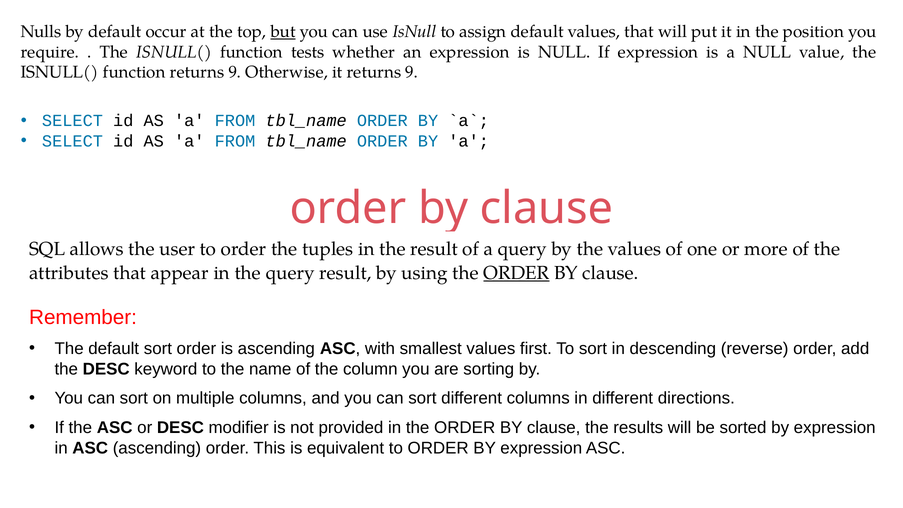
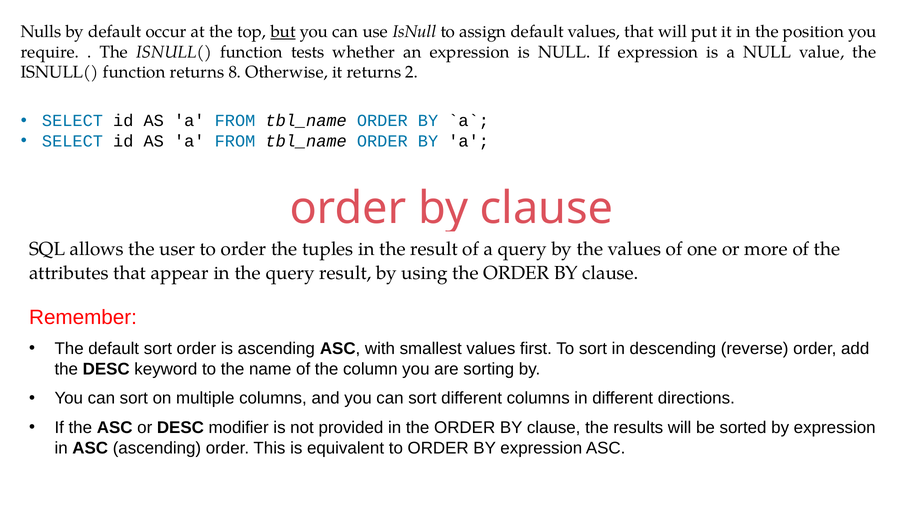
function returns 9: 9 -> 8
it returns 9: 9 -> 2
ORDER at (516, 273) underline: present -> none
